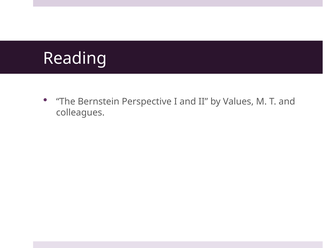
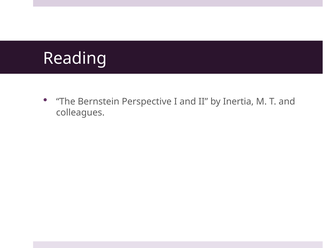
Values: Values -> Inertia
